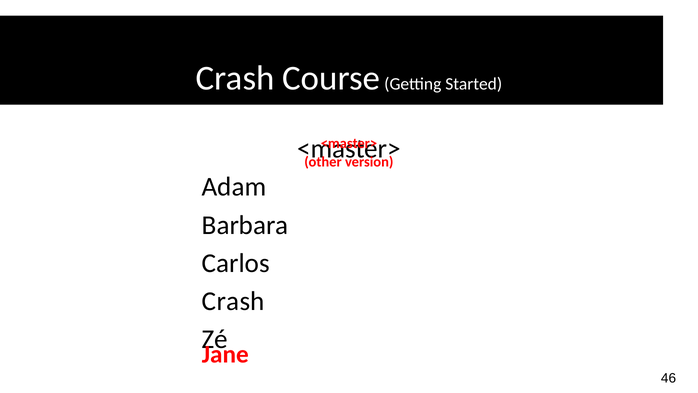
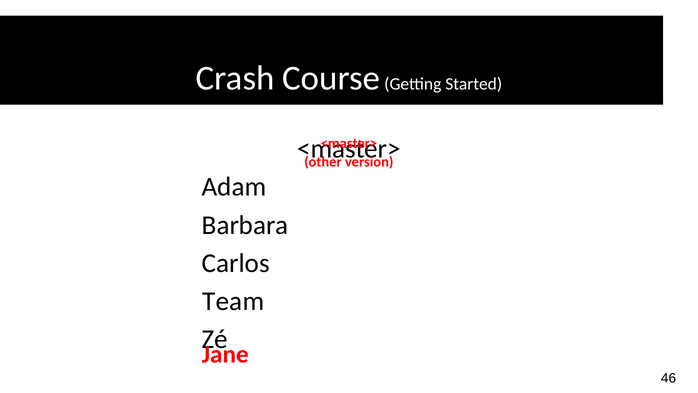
Crash at (233, 301): Crash -> Team
